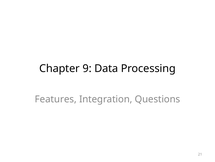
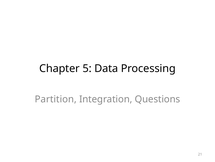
9: 9 -> 5
Features: Features -> Partition
